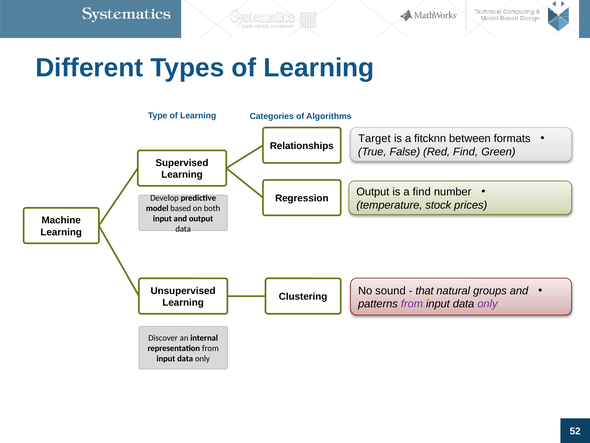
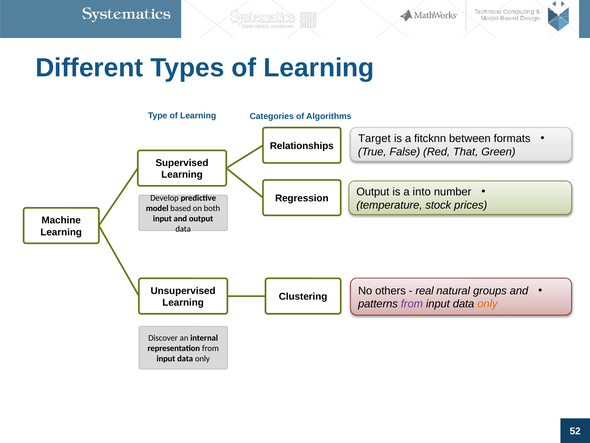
Red Find: Find -> That
a find: find -> into
sound: sound -> others
that: that -> real
only at (487, 304) colour: purple -> orange
